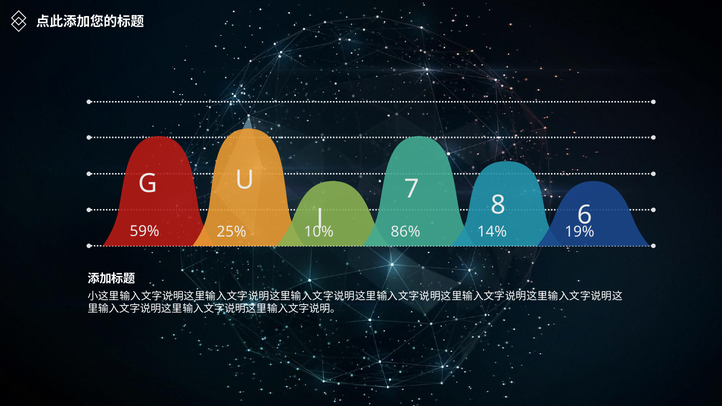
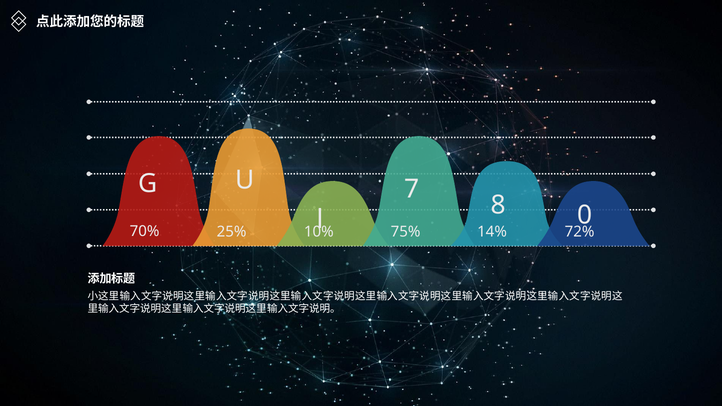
6: 6 -> 0
59%: 59% -> 70%
86%: 86% -> 75%
19%: 19% -> 72%
